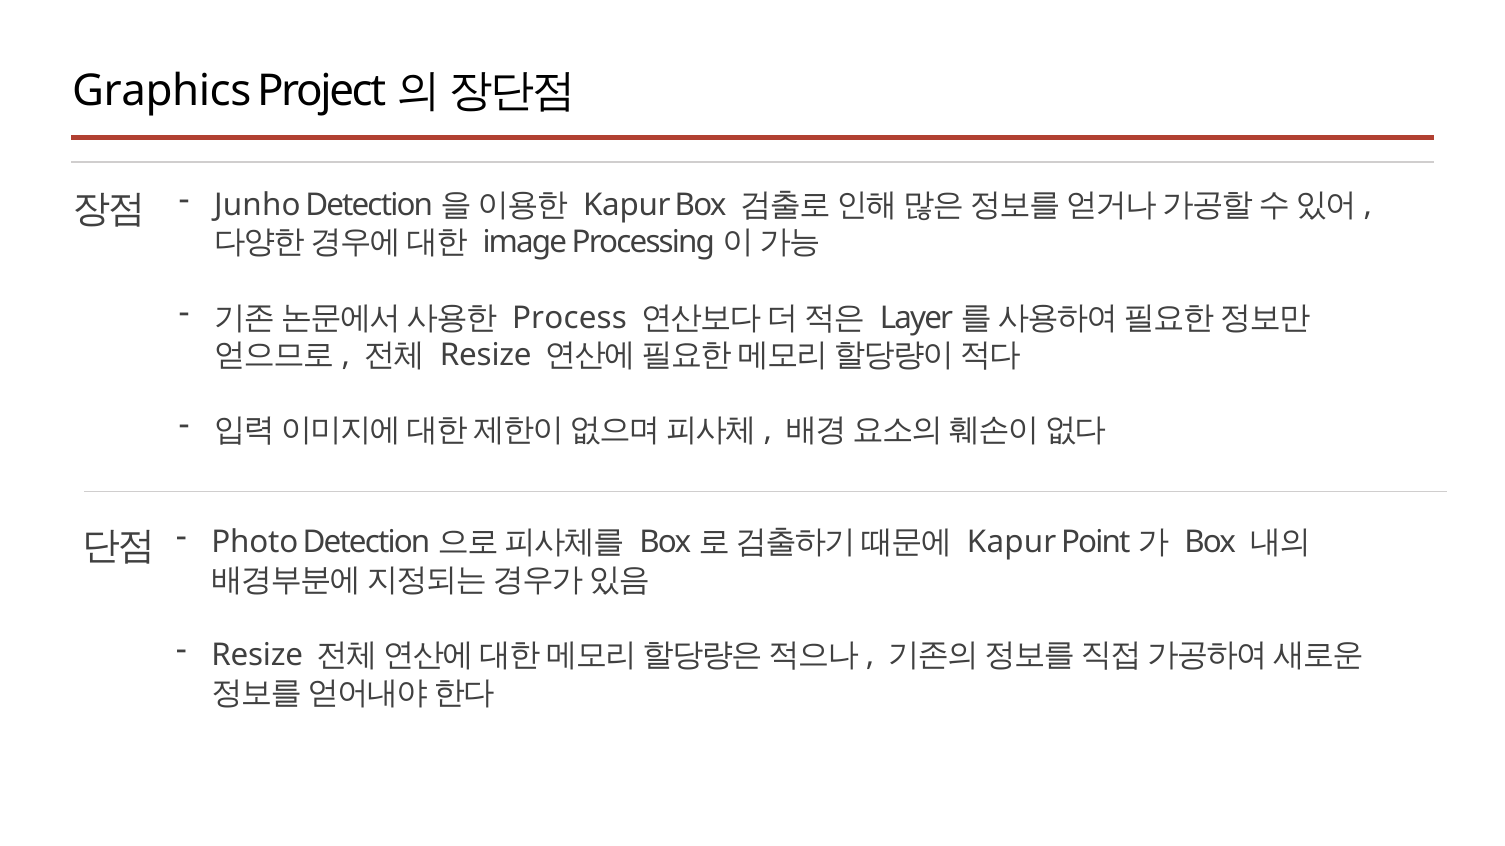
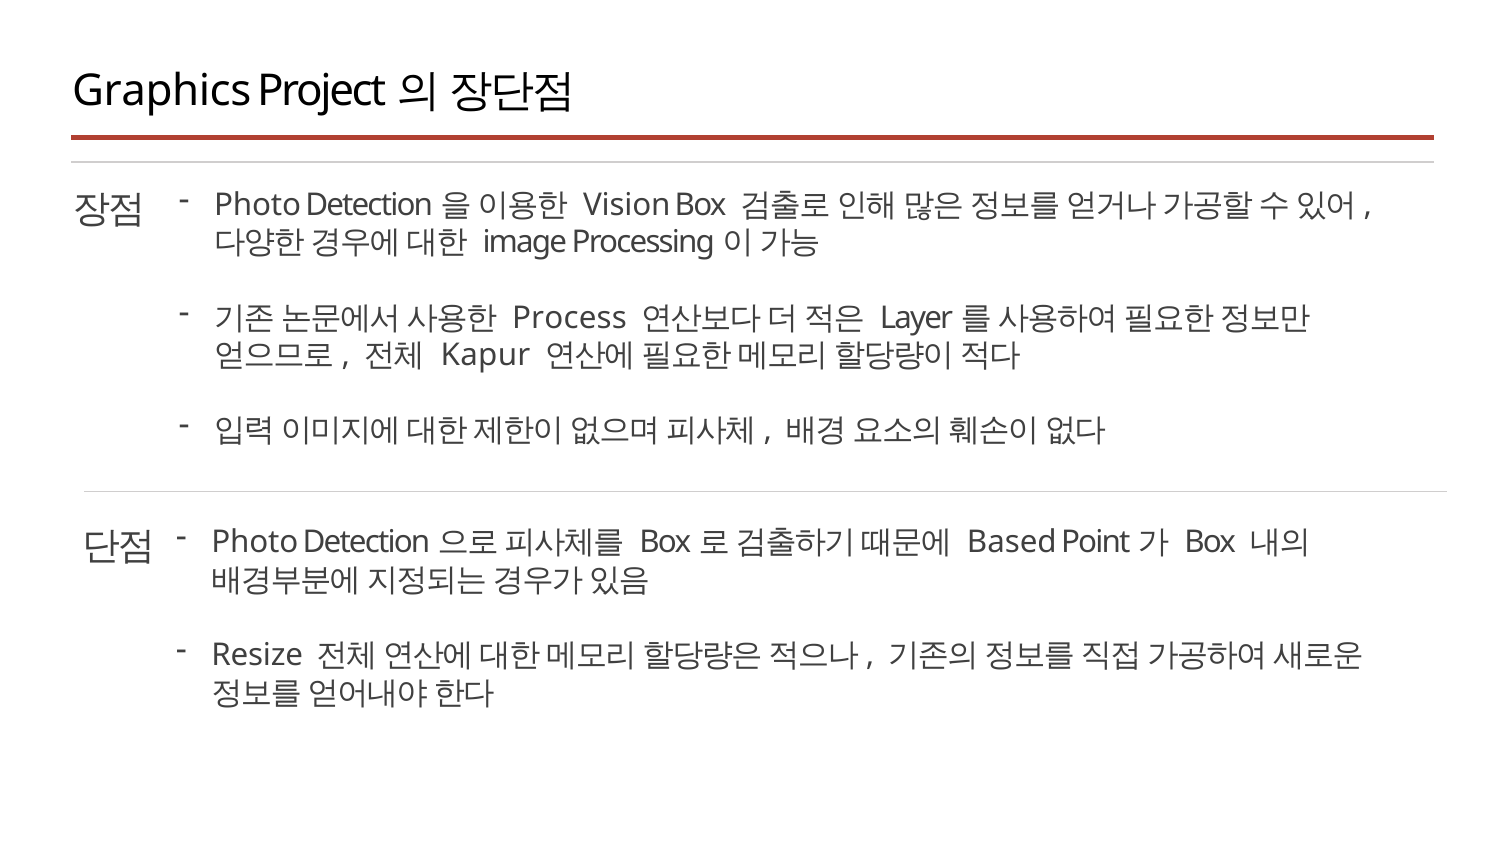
Junho at (257, 205): Junho -> Photo
Kapur at (627, 205): Kapur -> Vision
Resize at (486, 356): Resize -> Kapur
Kapur at (1012, 543): Kapur -> Based
